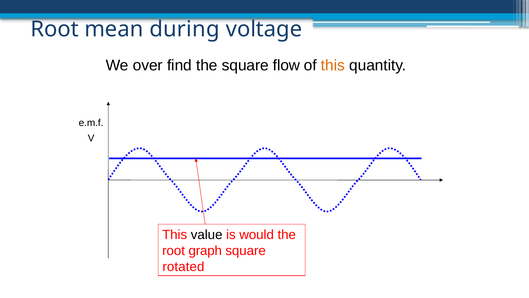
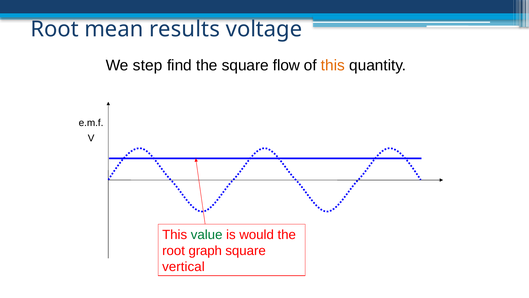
during: during -> results
over: over -> step
value colour: black -> green
rotated: rotated -> vertical
